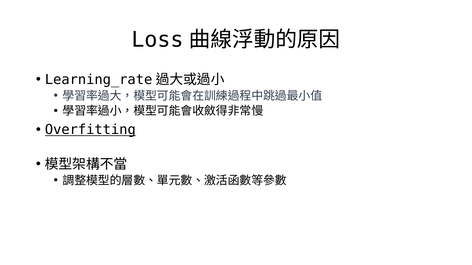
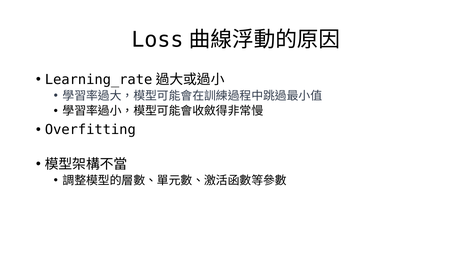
Overfitting underline: present -> none
